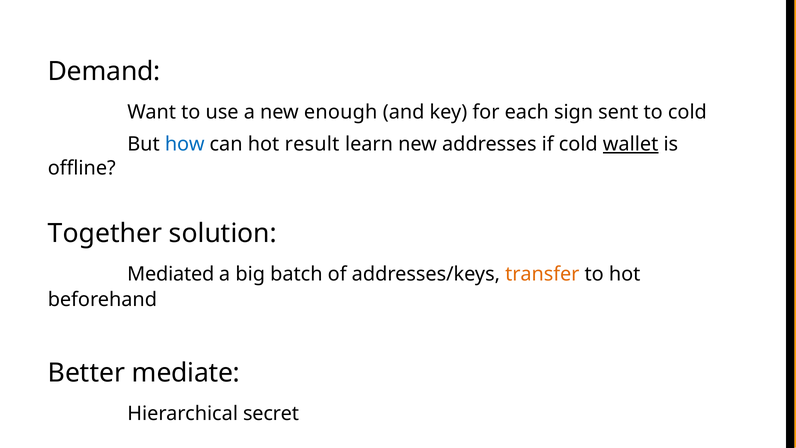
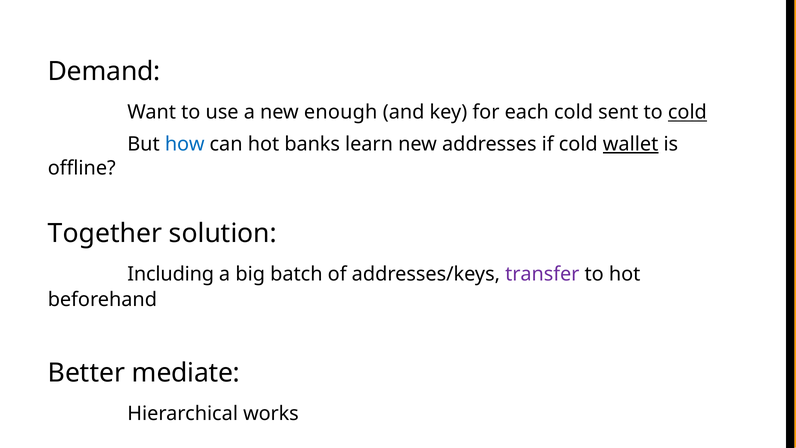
each sign: sign -> cold
cold at (687, 112) underline: none -> present
result: result -> banks
Mediated: Mediated -> Including
transfer colour: orange -> purple
secret: secret -> works
